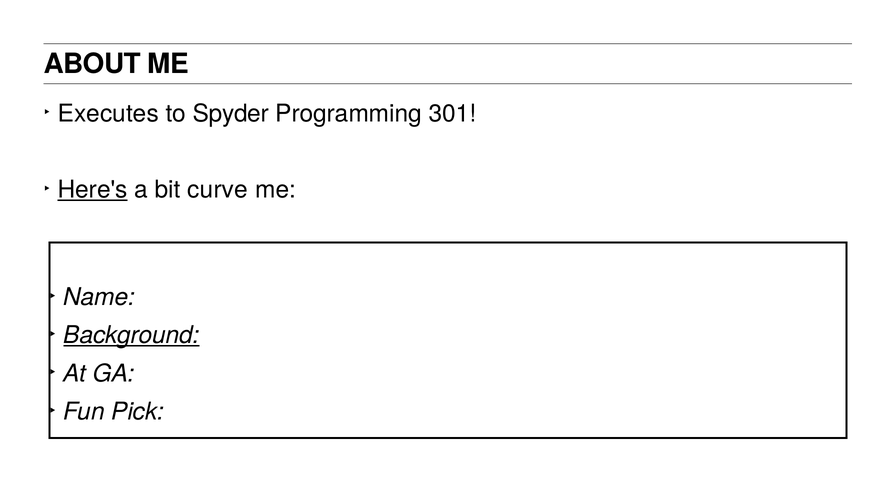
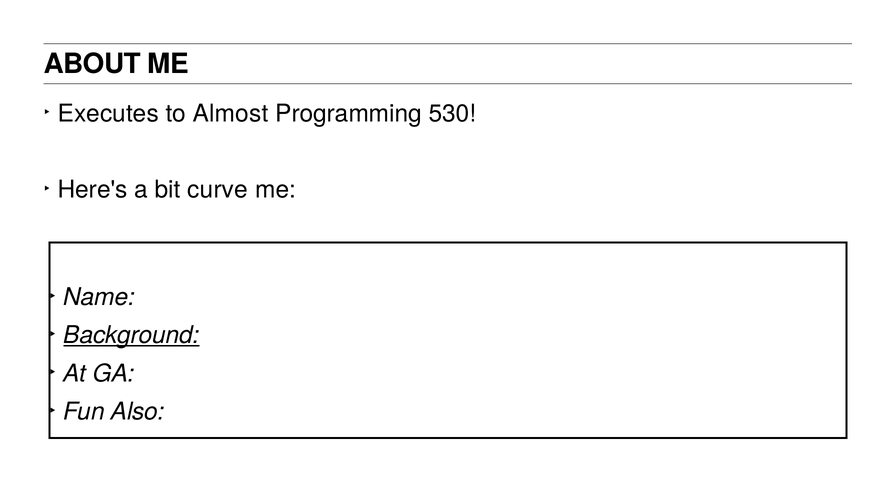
Spyder: Spyder -> Almost
301: 301 -> 530
Here's underline: present -> none
Pick: Pick -> Also
